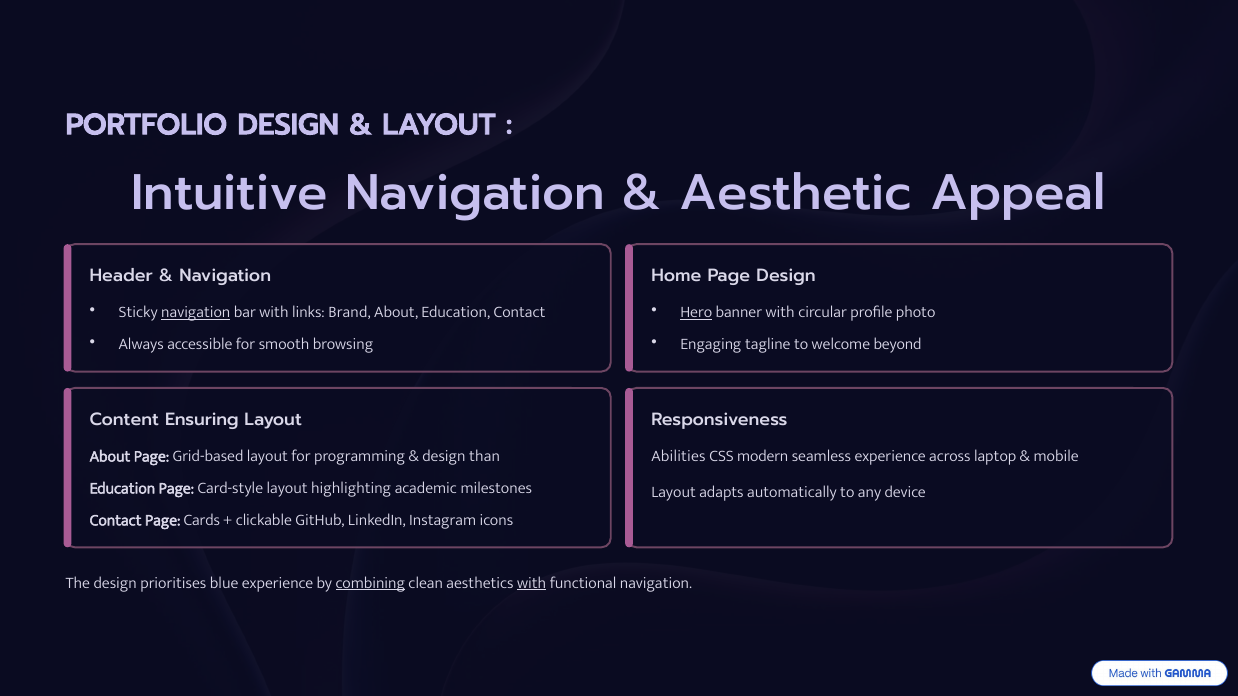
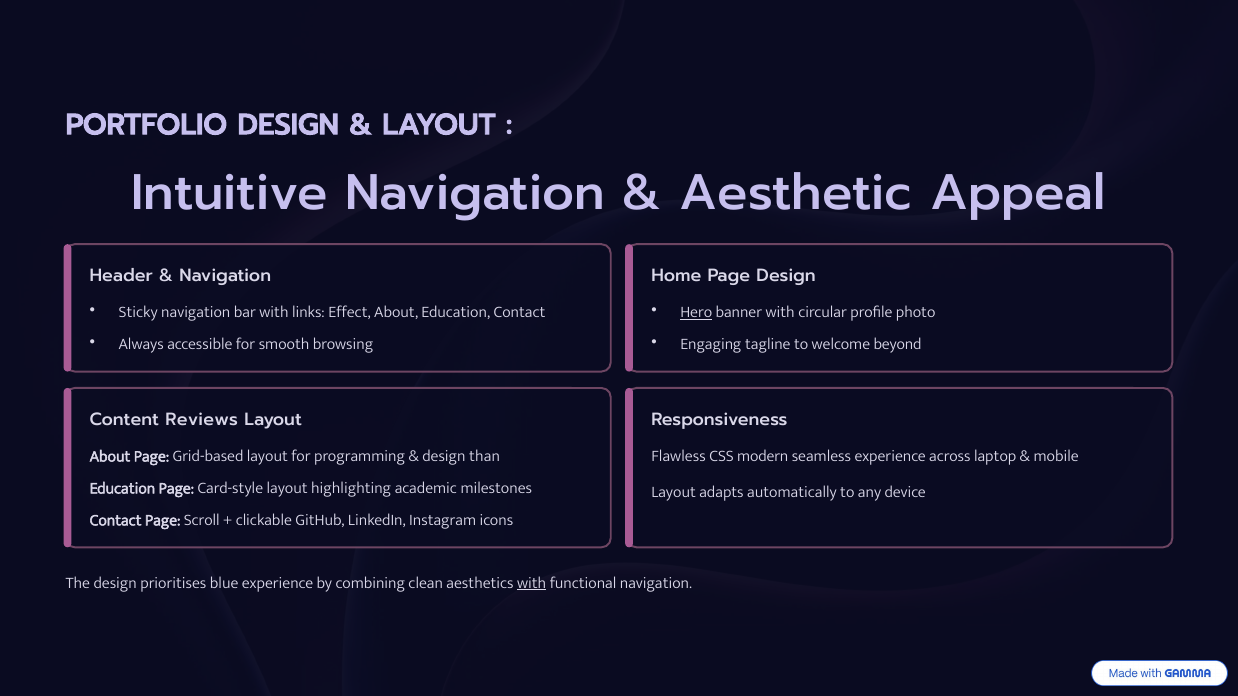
navigation at (196, 313) underline: present -> none
Brand: Brand -> Effect
Ensuring: Ensuring -> Reviews
Abilities: Abilities -> Flawless
Cards: Cards -> Scroll
combining underline: present -> none
